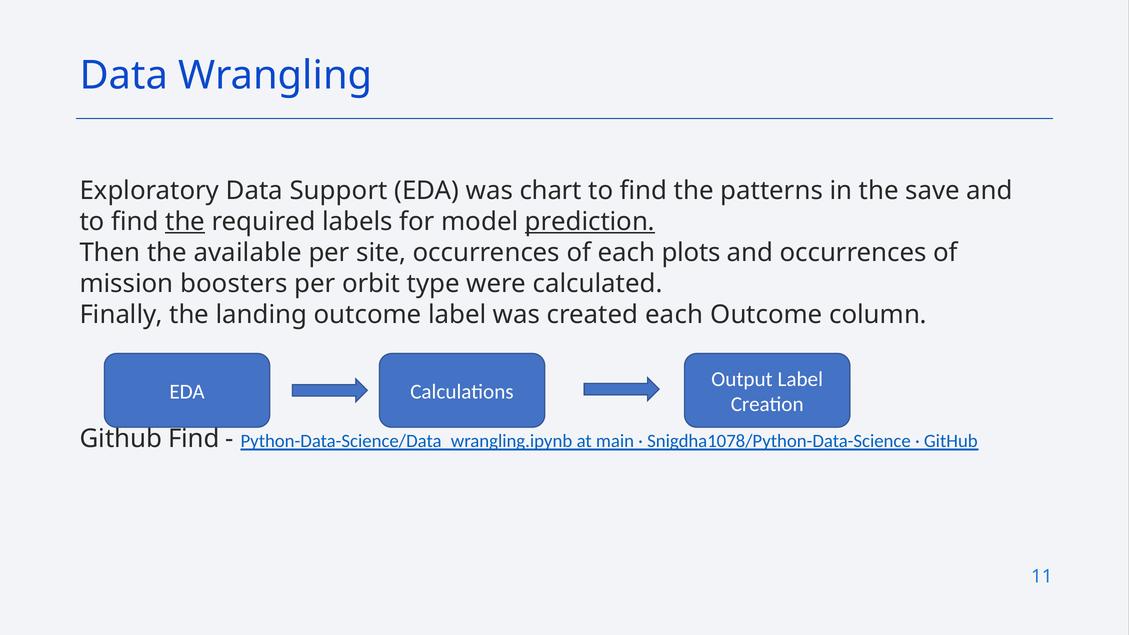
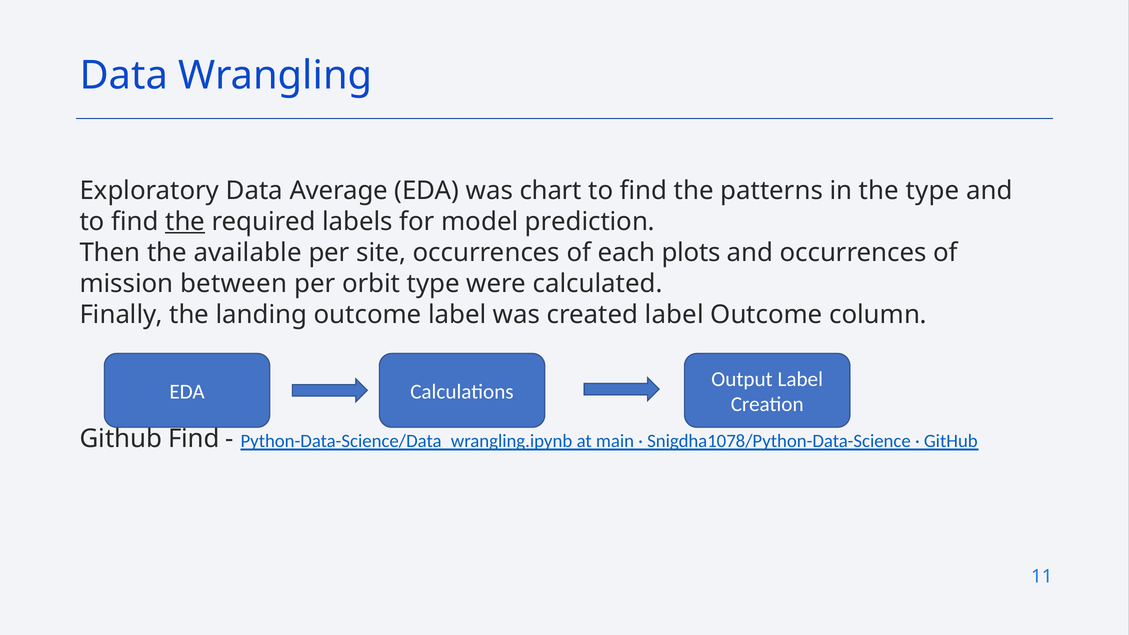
Support: Support -> Average
the save: save -> type
prediction underline: present -> none
boosters: boosters -> between
created each: each -> label
